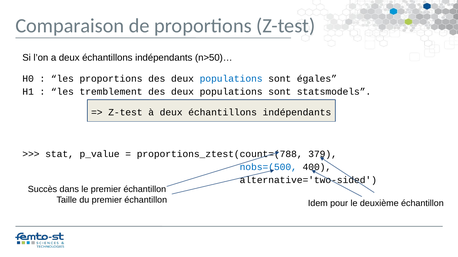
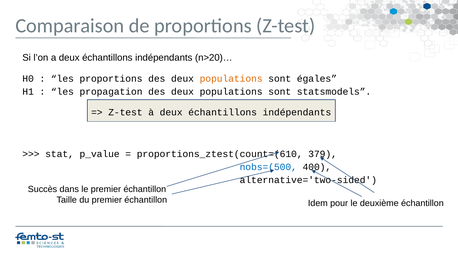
n>50)…: n>50)… -> n>20)…
populations at (231, 79) colour: blue -> orange
tremblement: tremblement -> propagation
proportions_ztest(count=(788: proportions_ztest(count=(788 -> proportions_ztest(count=(610
